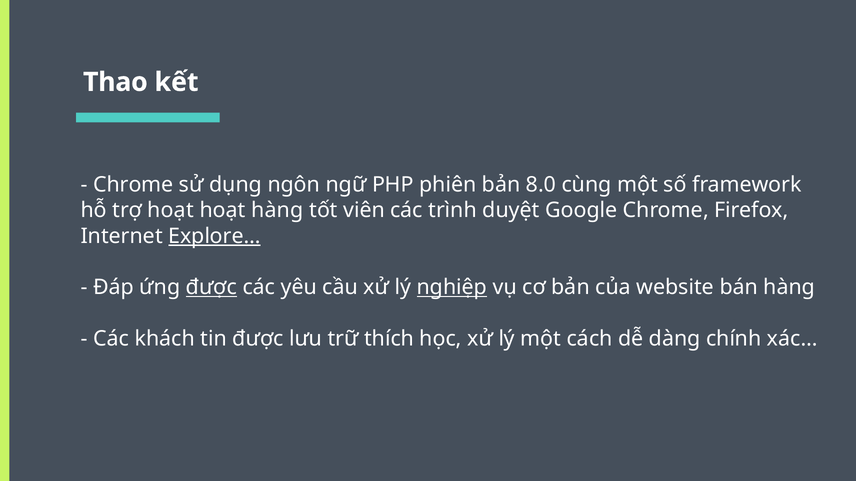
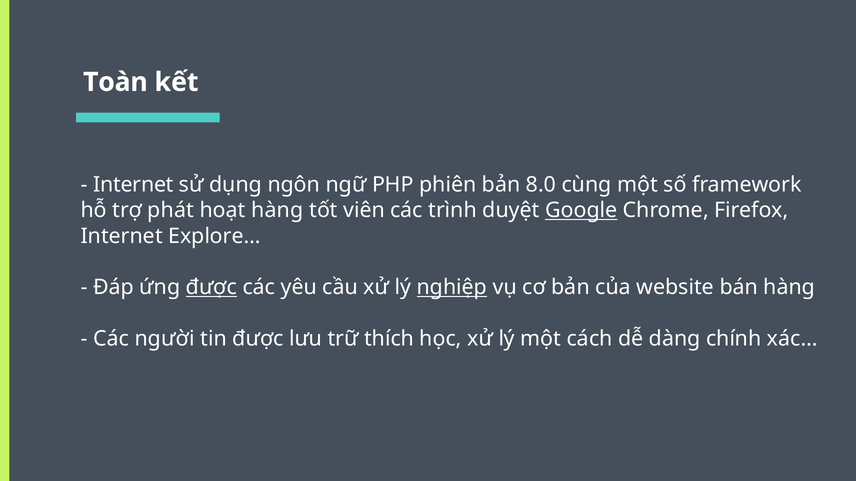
Thao: Thao -> Toàn
Chrome at (133, 185): Chrome -> Internet
trợ hoạt: hoạt -> phát
Google underline: none -> present
Explore… underline: present -> none
khách: khách -> người
